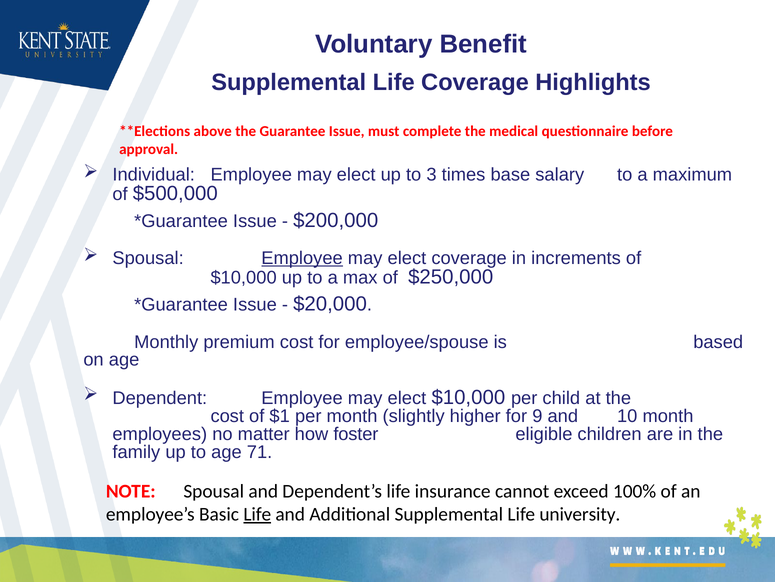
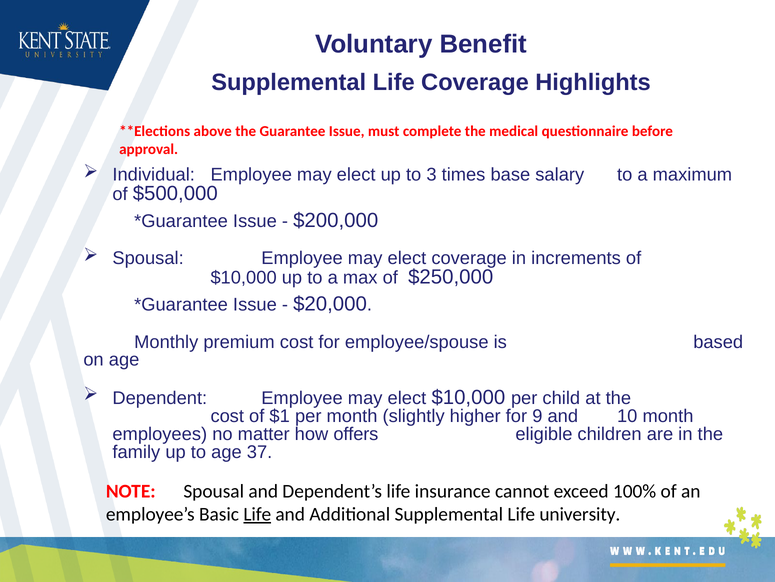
Employee at (302, 258) underline: present -> none
foster: foster -> offers
71: 71 -> 37
